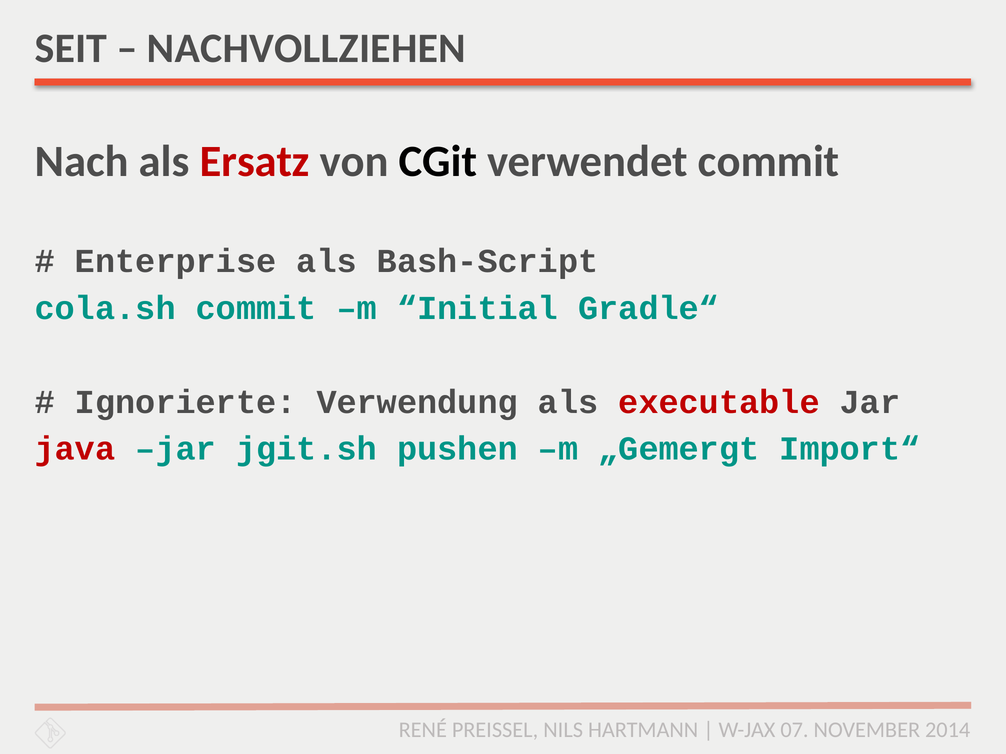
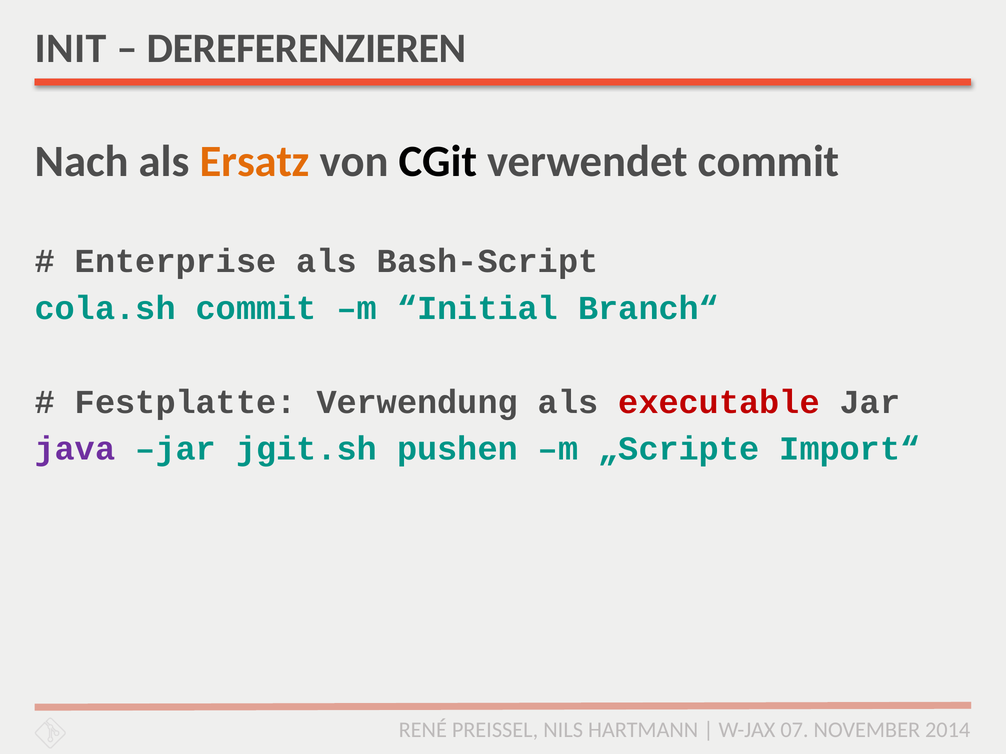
SEIT: SEIT -> INIT
NACHVOLLZIEHEN: NACHVOLLZIEHEN -> DEREFERENZIEREN
Ersatz colour: red -> orange
Gradle“: Gradle“ -> Branch“
Ignorierte: Ignorierte -> Festplatte
java colour: red -> purple
„Gemergt: „Gemergt -> „Scripte
